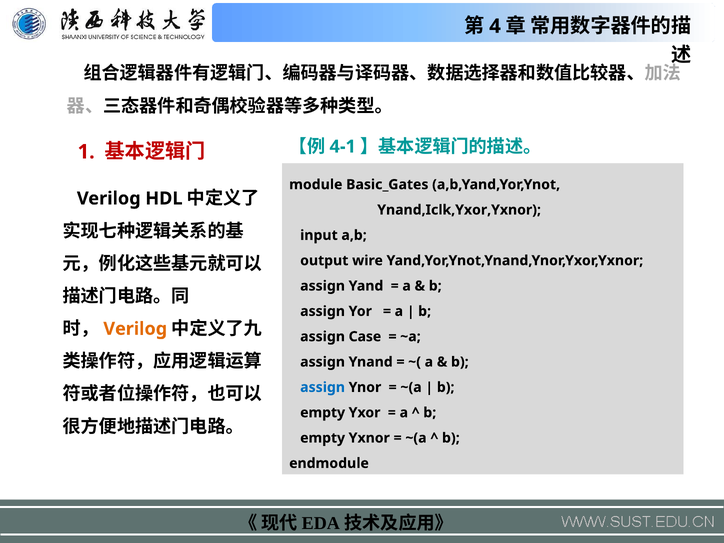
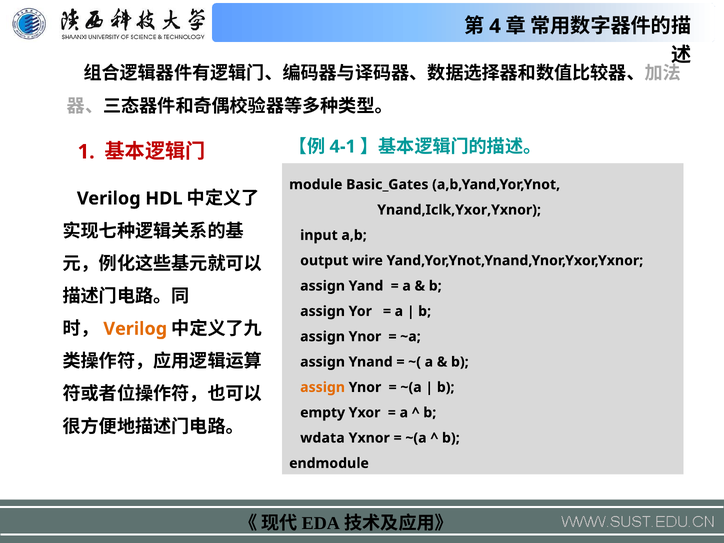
Case at (365, 337): Case -> Ynor
assign at (323, 387) colour: blue -> orange
empty at (323, 438): empty -> wdata
